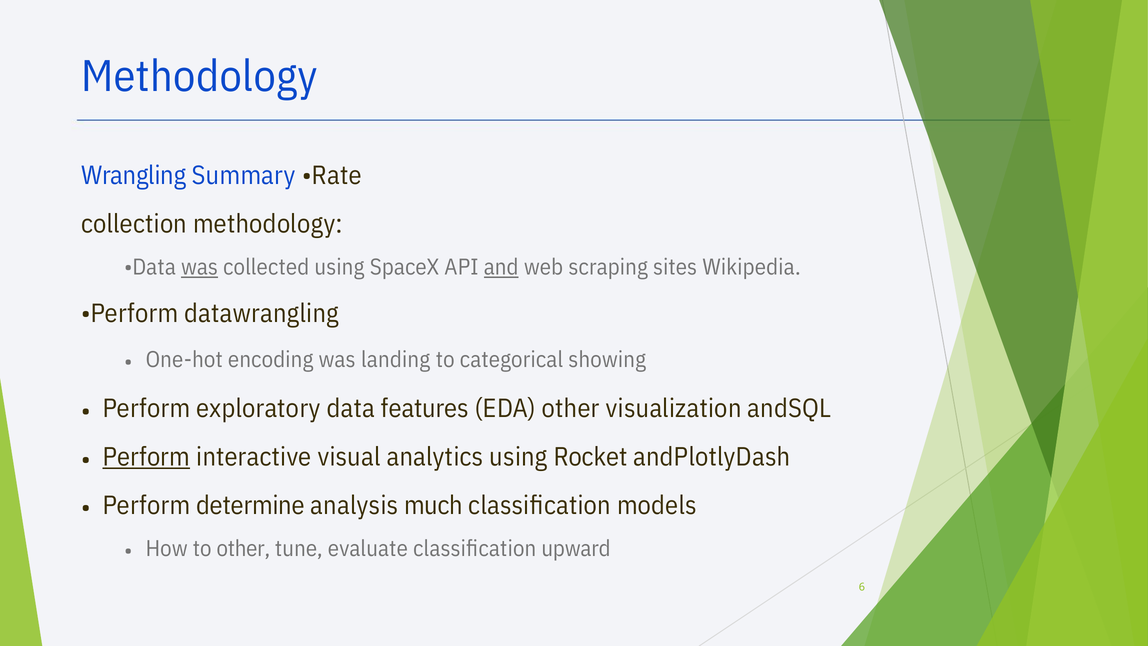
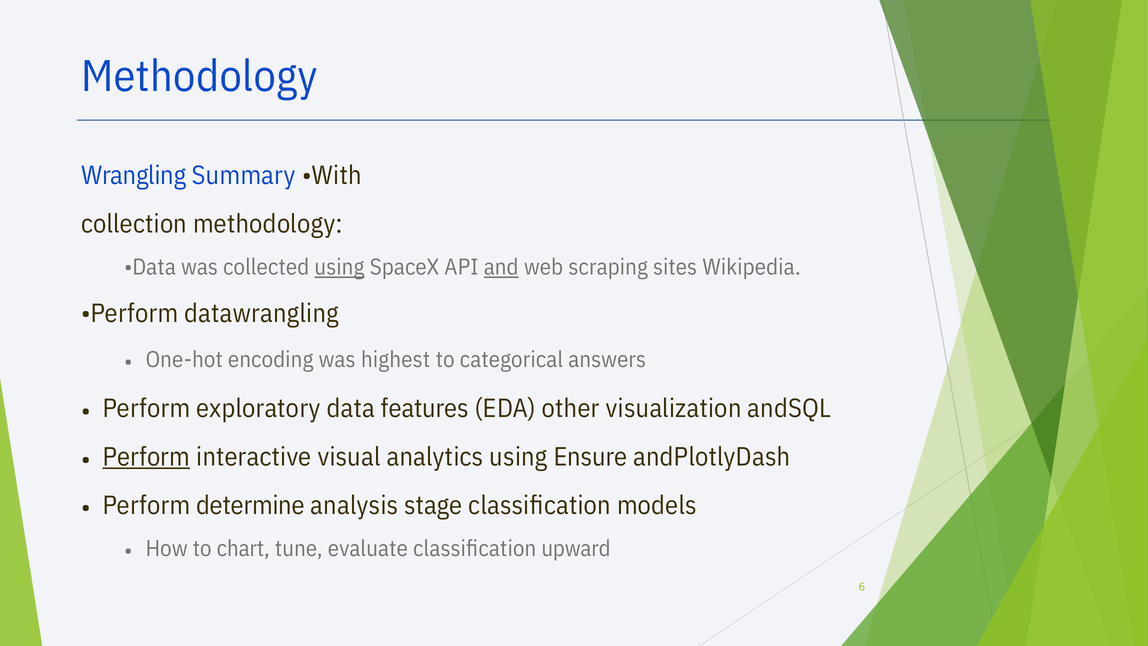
Rate: Rate -> With
was at (199, 267) underline: present -> none
using at (339, 267) underline: none -> present
landing: landing -> highest
showing: showing -> answers
Rocket: Rocket -> Ensure
much: much -> stage
to other: other -> chart
